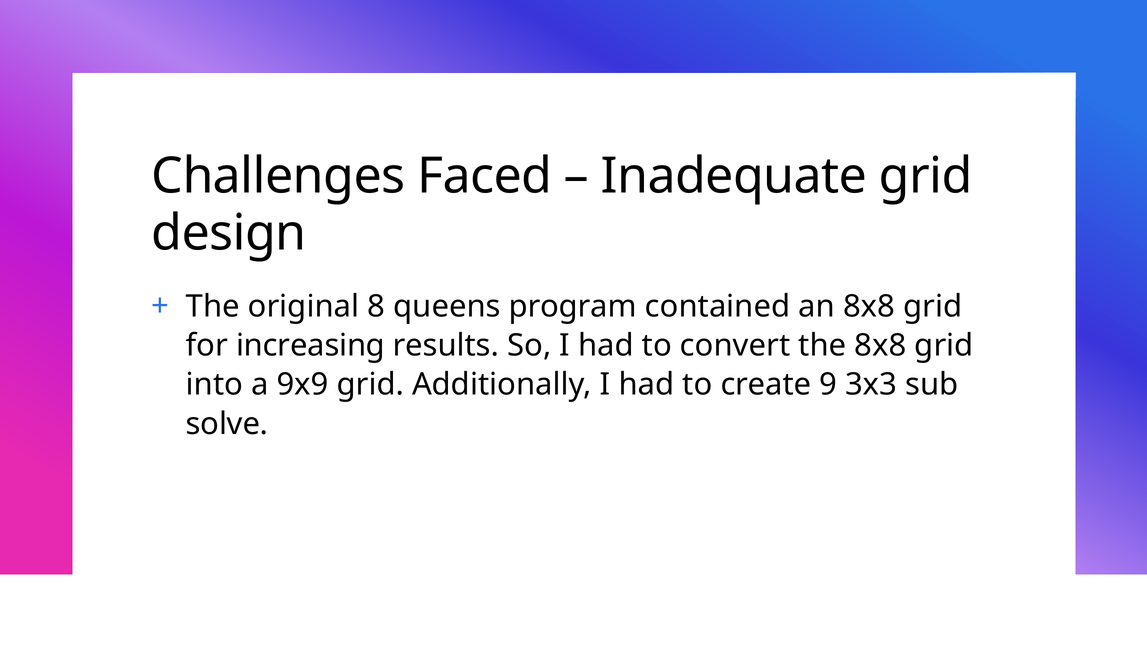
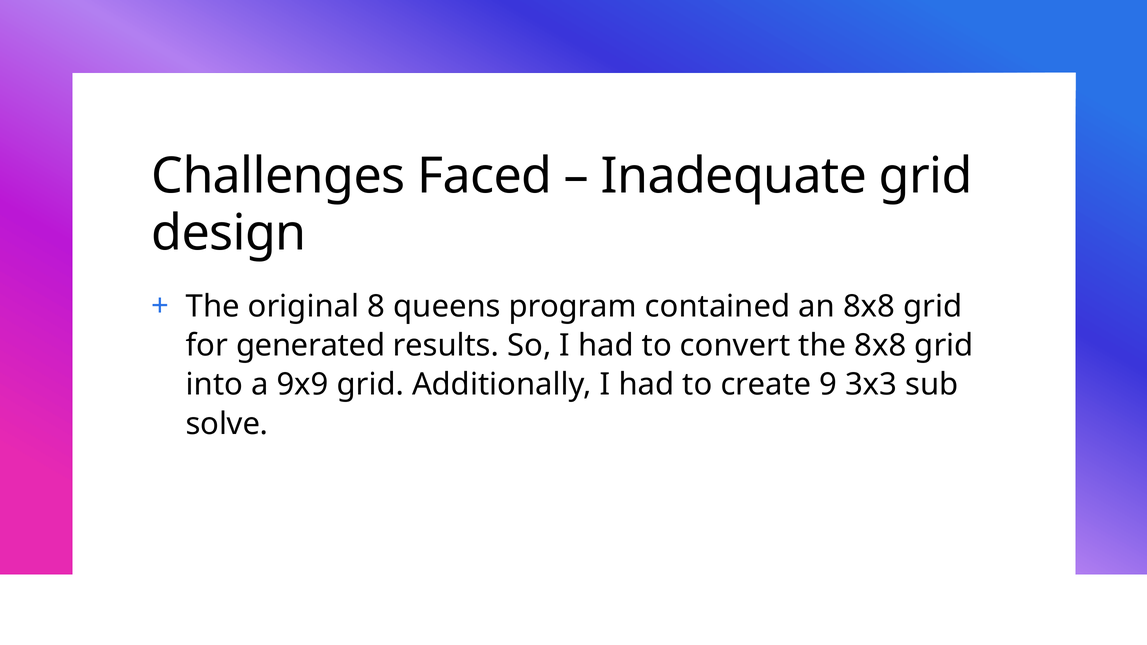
increasing: increasing -> generated
